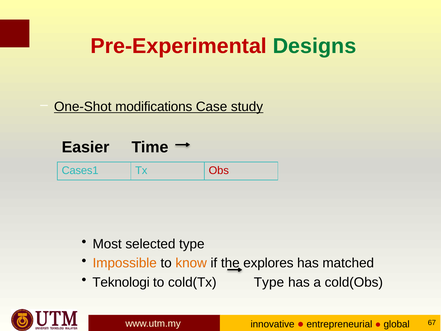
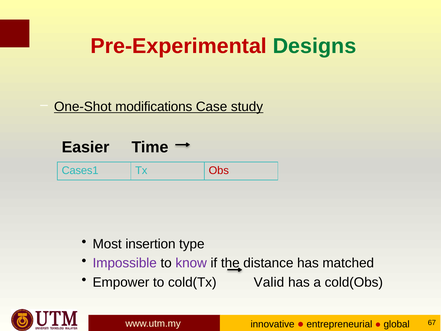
selected: selected -> insertion
Impossible colour: orange -> purple
know colour: orange -> purple
explores: explores -> distance
Teknologi: Teknologi -> Empower
cold(Tx Type: Type -> Valid
